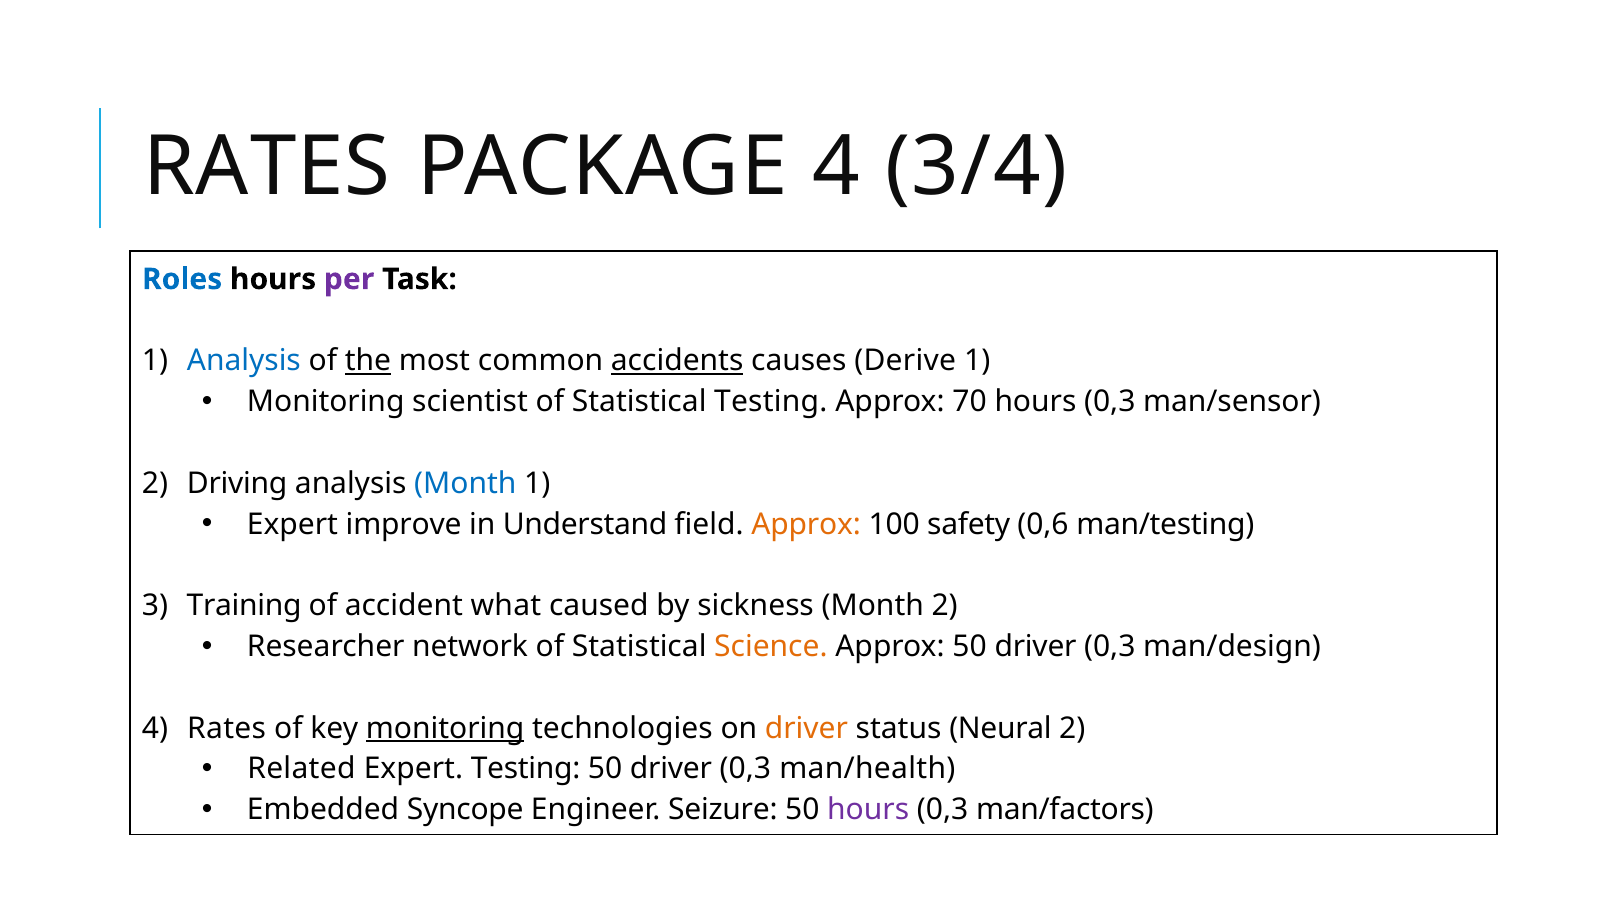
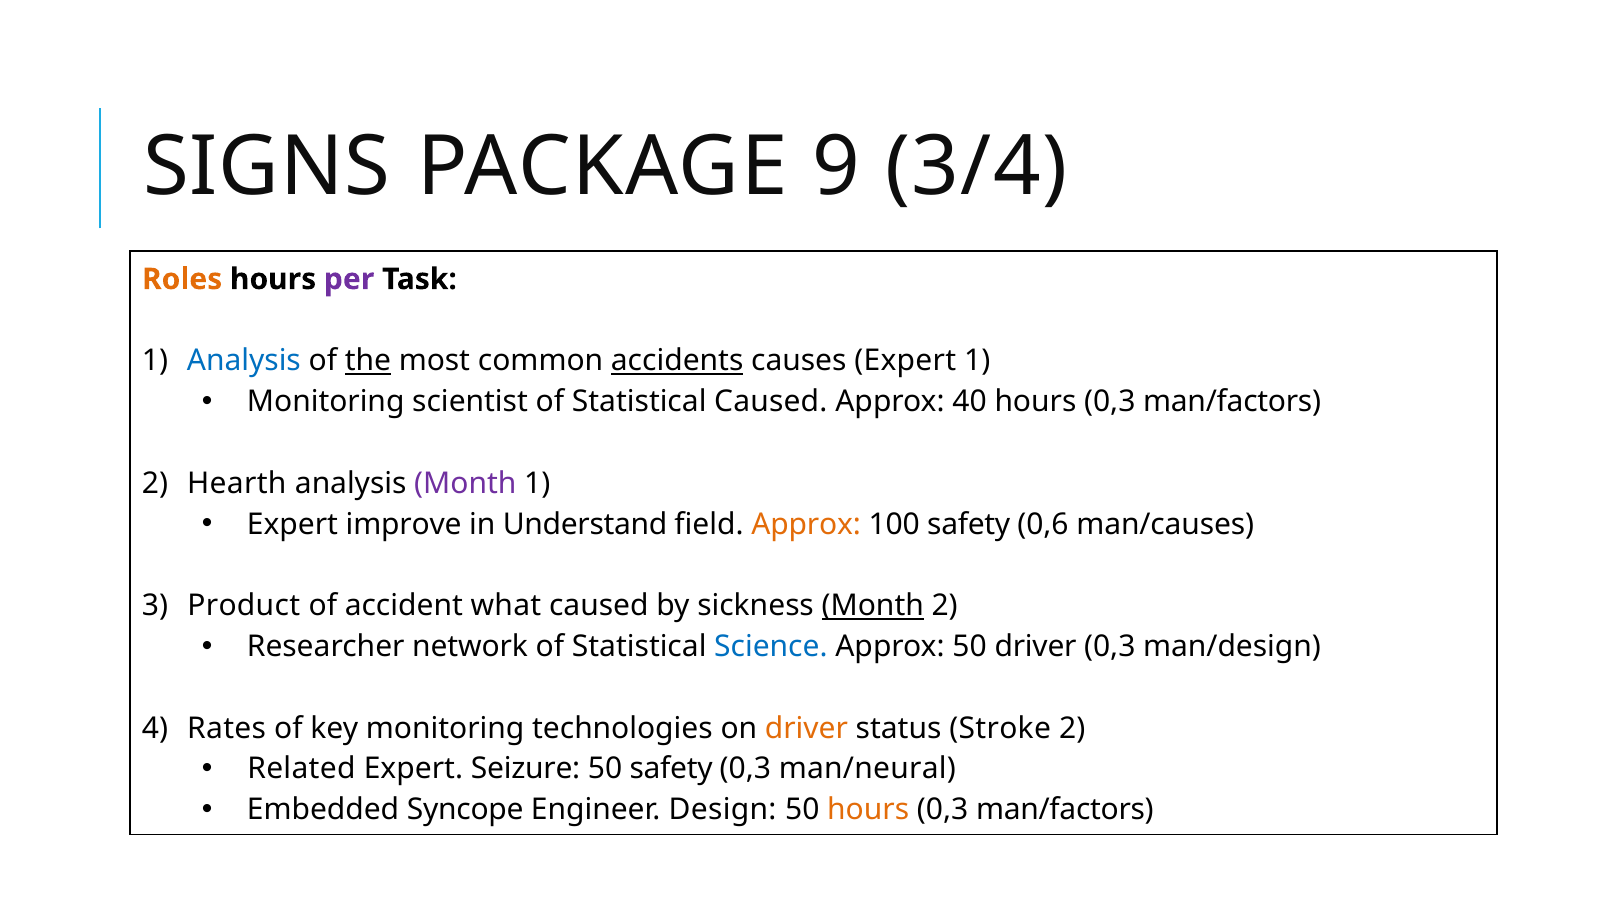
RATES at (267, 167): RATES -> SIGNS
PACKAGE 4: 4 -> 9
Roles colour: blue -> orange
causes Derive: Derive -> Expert
Statistical Testing: Testing -> Caused
70: 70 -> 40
man/sensor at (1232, 402): man/sensor -> man/factors
Driving: Driving -> Hearth
Month at (465, 483) colour: blue -> purple
man/testing: man/testing -> man/causes
Training: Training -> Product
Month at (873, 606) underline: none -> present
Science colour: orange -> blue
monitoring at (445, 728) underline: present -> none
Neural: Neural -> Stroke
Expert Testing: Testing -> Seizure
driver at (671, 769): driver -> safety
man/health: man/health -> man/neural
Seizure: Seizure -> Design
hours at (868, 810) colour: purple -> orange
